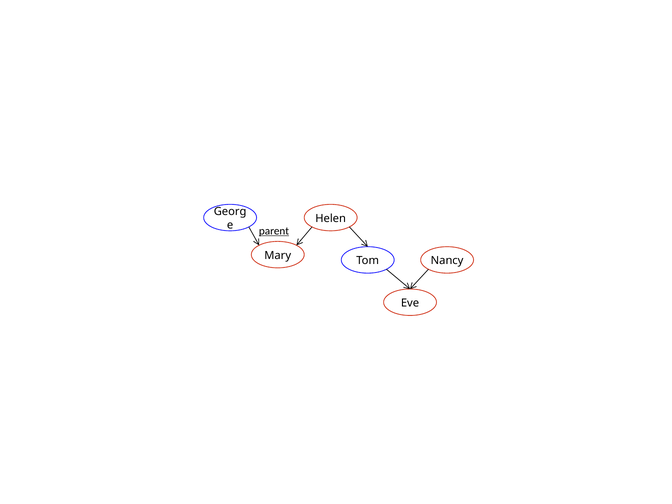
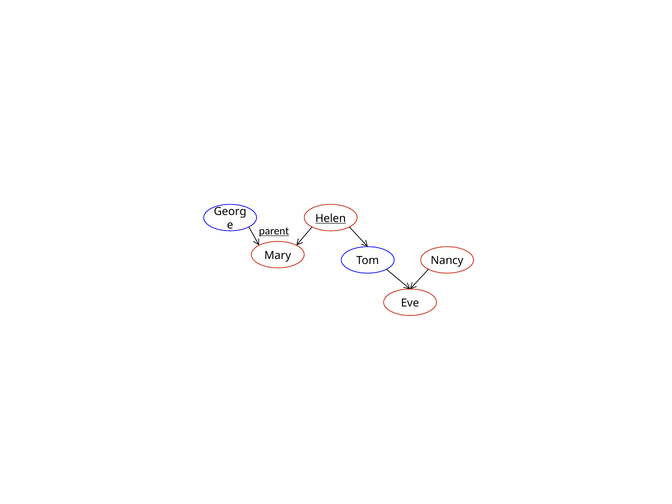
Helen underline: none -> present
